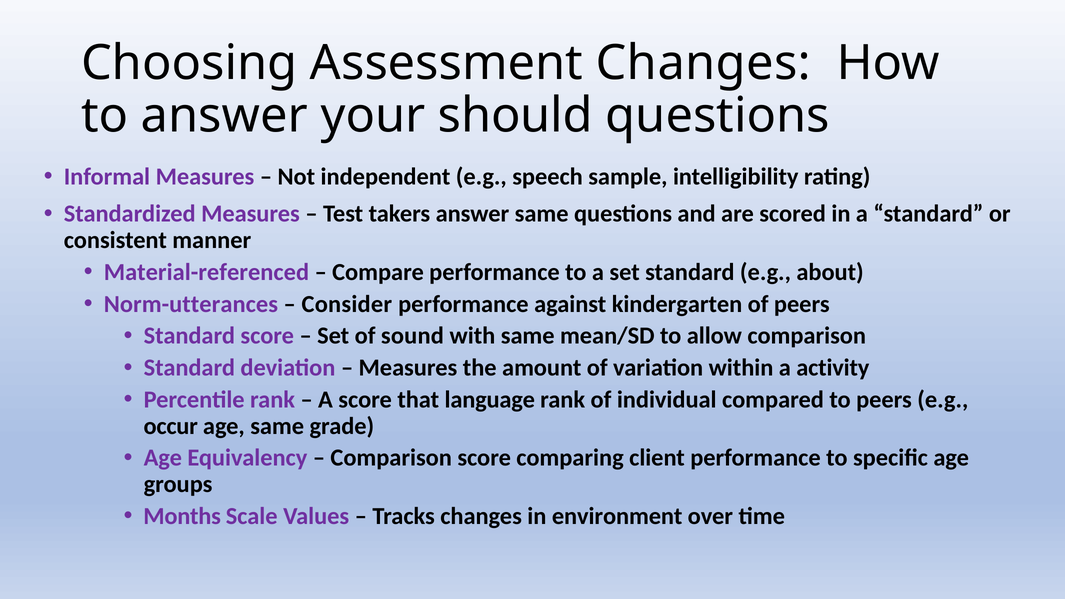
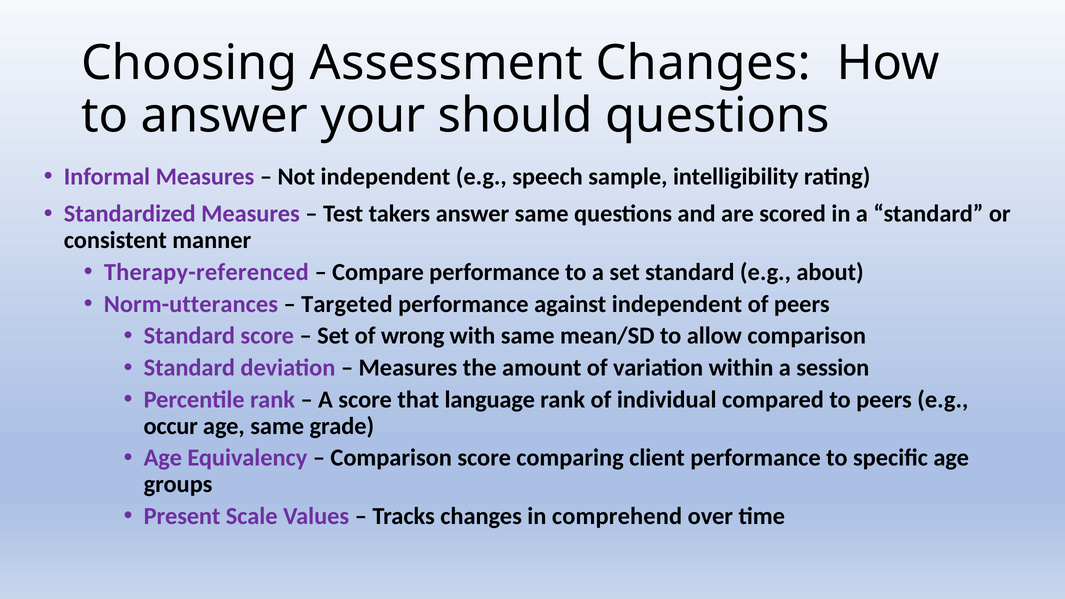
Material-referenced: Material-referenced -> Therapy-referenced
Consider: Consider -> Targeted
against kindergarten: kindergarten -> independent
sound: sound -> wrong
activity: activity -> session
Months: Months -> Present
environment: environment -> comprehend
